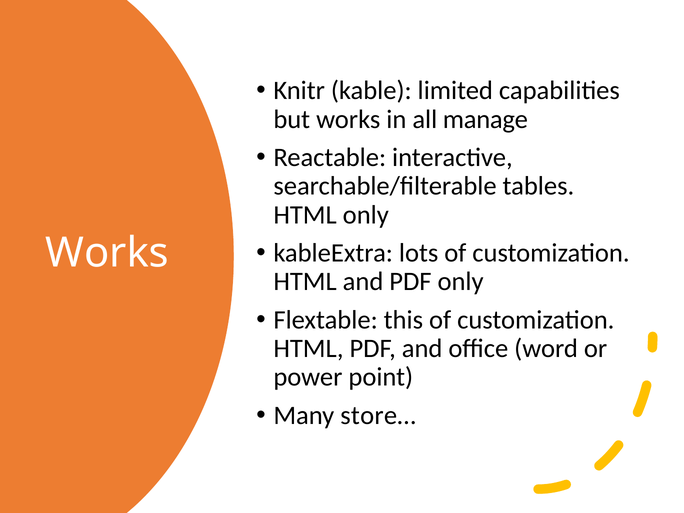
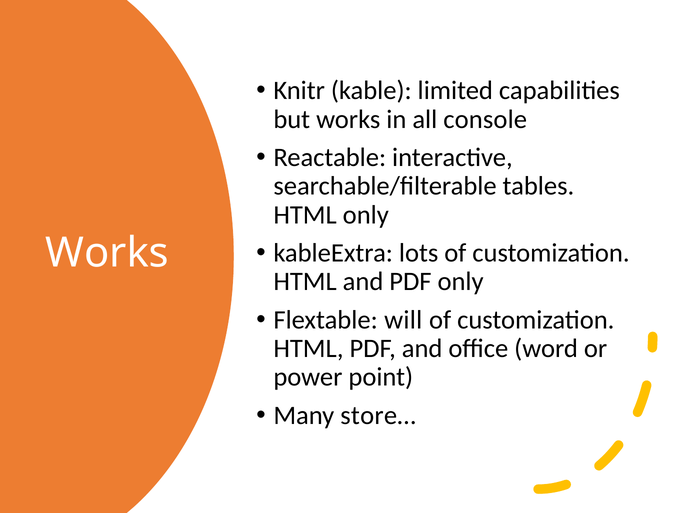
manage: manage -> console
this: this -> will
